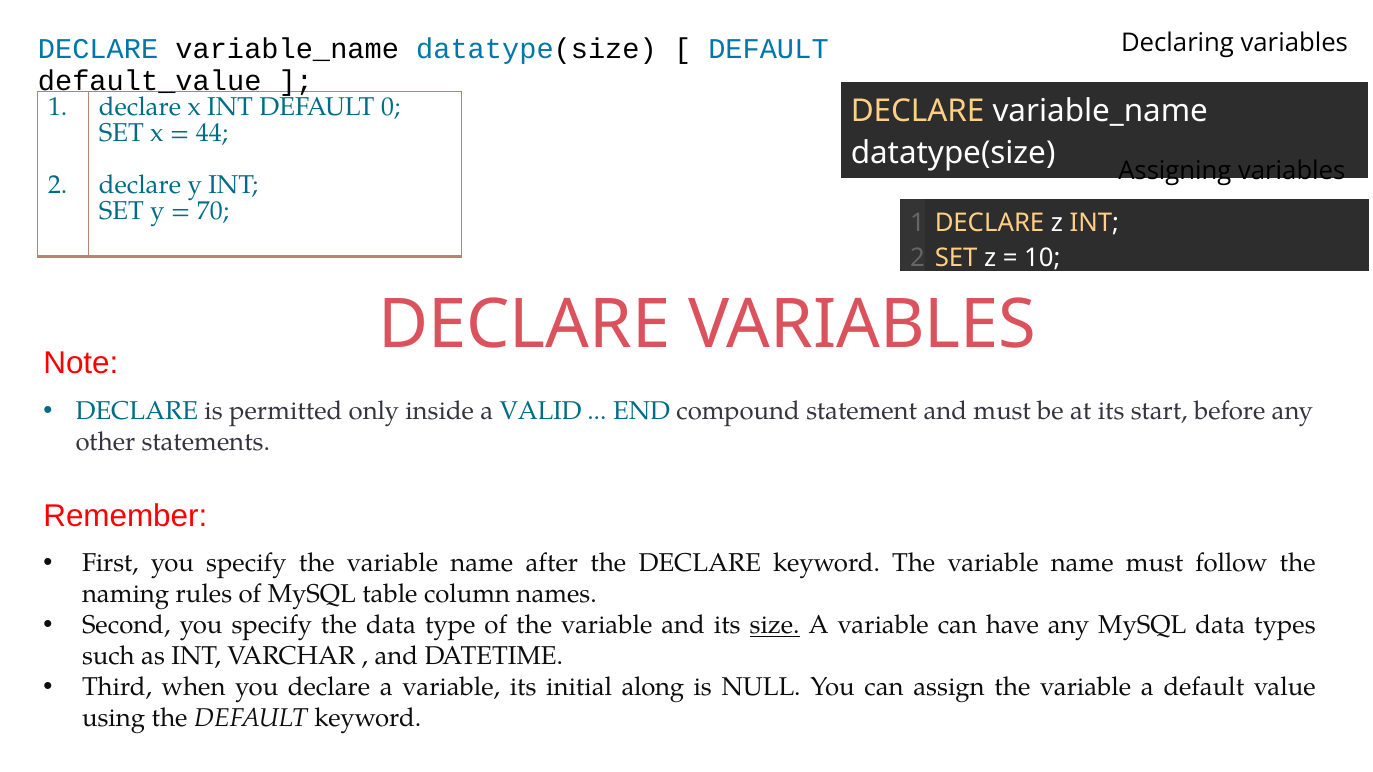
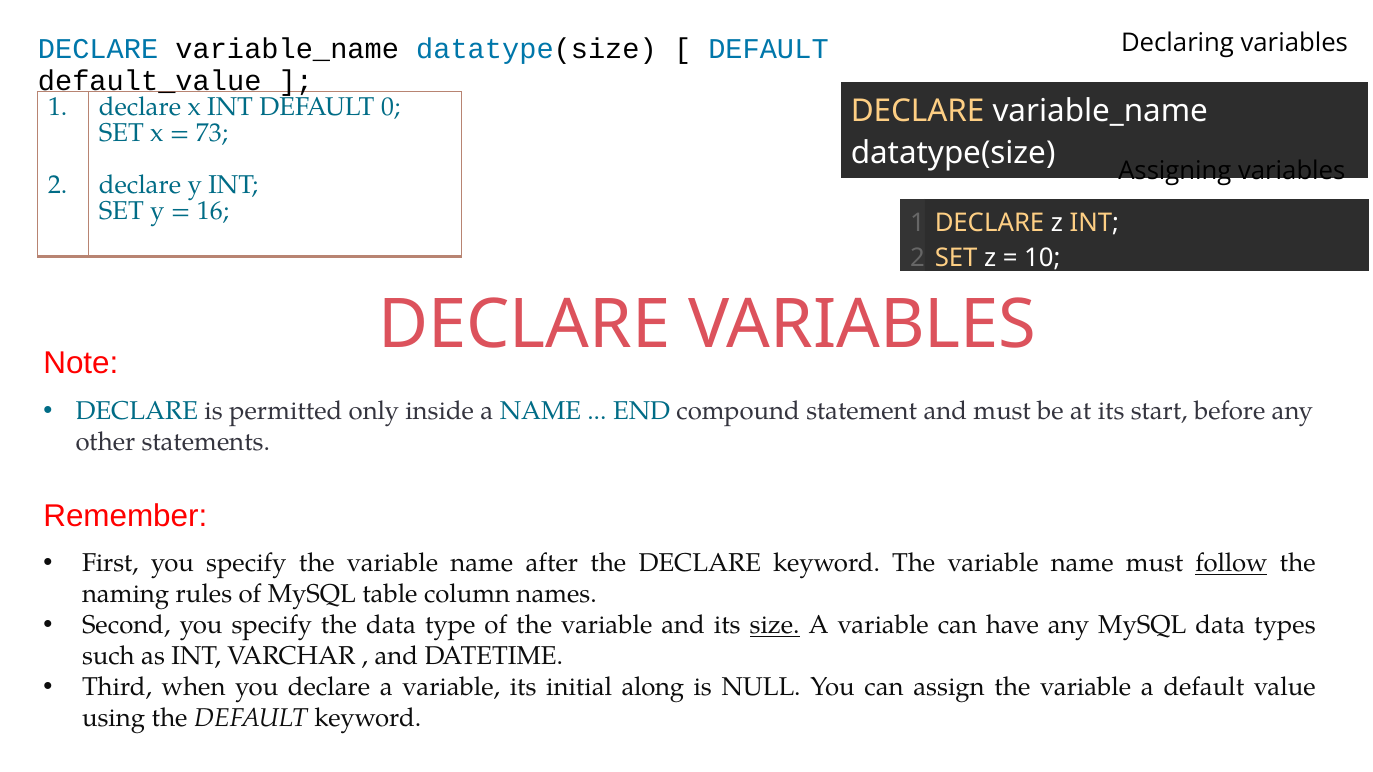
44: 44 -> 73
70: 70 -> 16
a VALID: VALID -> NAME
follow underline: none -> present
